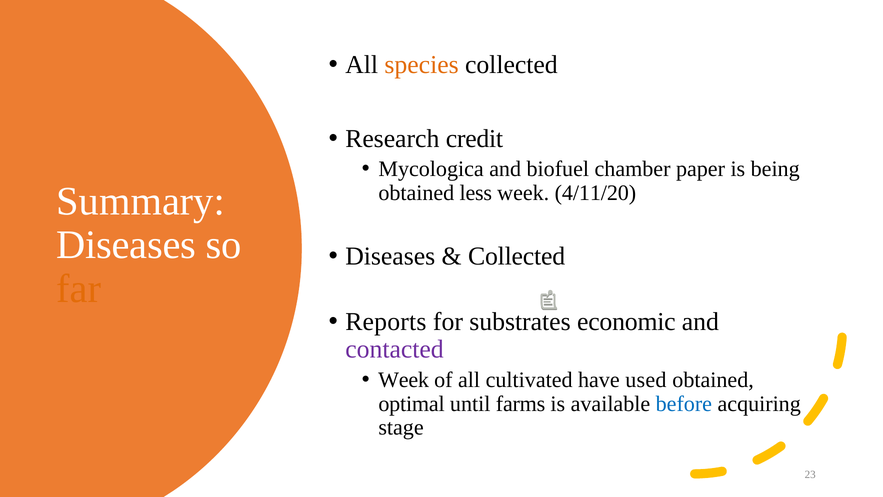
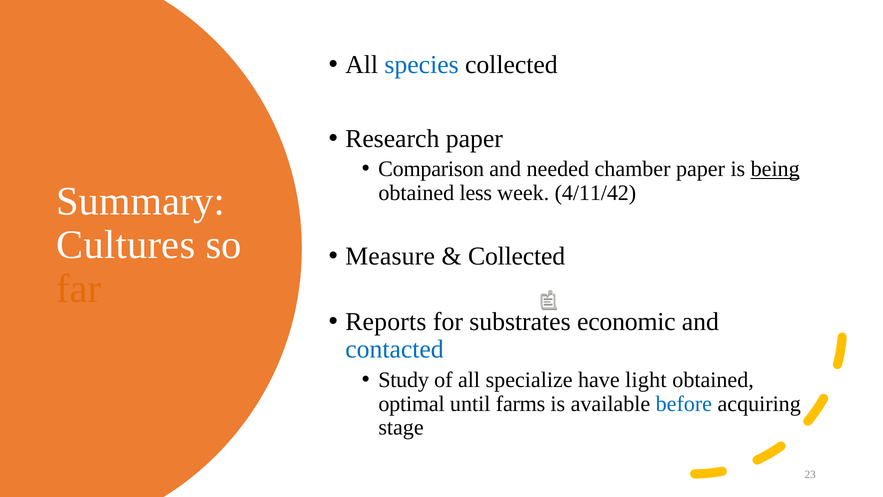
species colour: orange -> blue
Research credit: credit -> paper
Mycologica: Mycologica -> Comparison
biofuel: biofuel -> needed
being underline: none -> present
4/11/20: 4/11/20 -> 4/11/42
Diseases at (126, 245): Diseases -> Cultures
Diseases at (390, 256): Diseases -> Measure
contacted colour: purple -> blue
Week at (404, 380): Week -> Study
cultivated: cultivated -> specialize
used: used -> light
